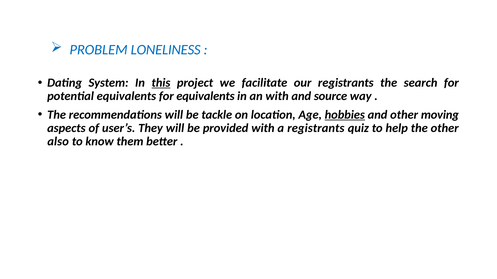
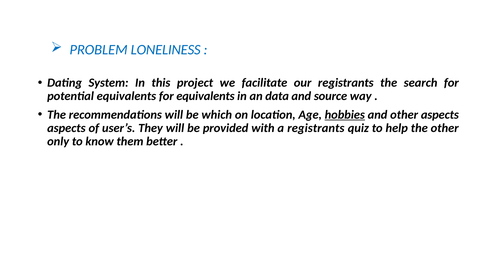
this underline: present -> none
an with: with -> data
tackle: tackle -> which
other moving: moving -> aspects
also: also -> only
